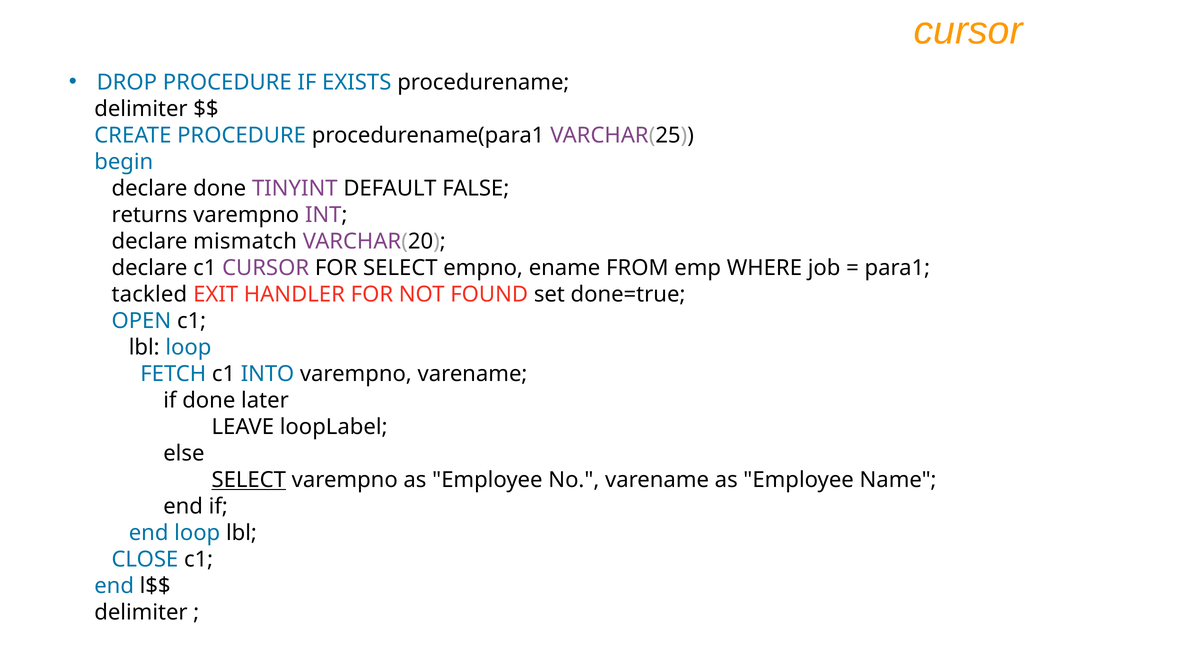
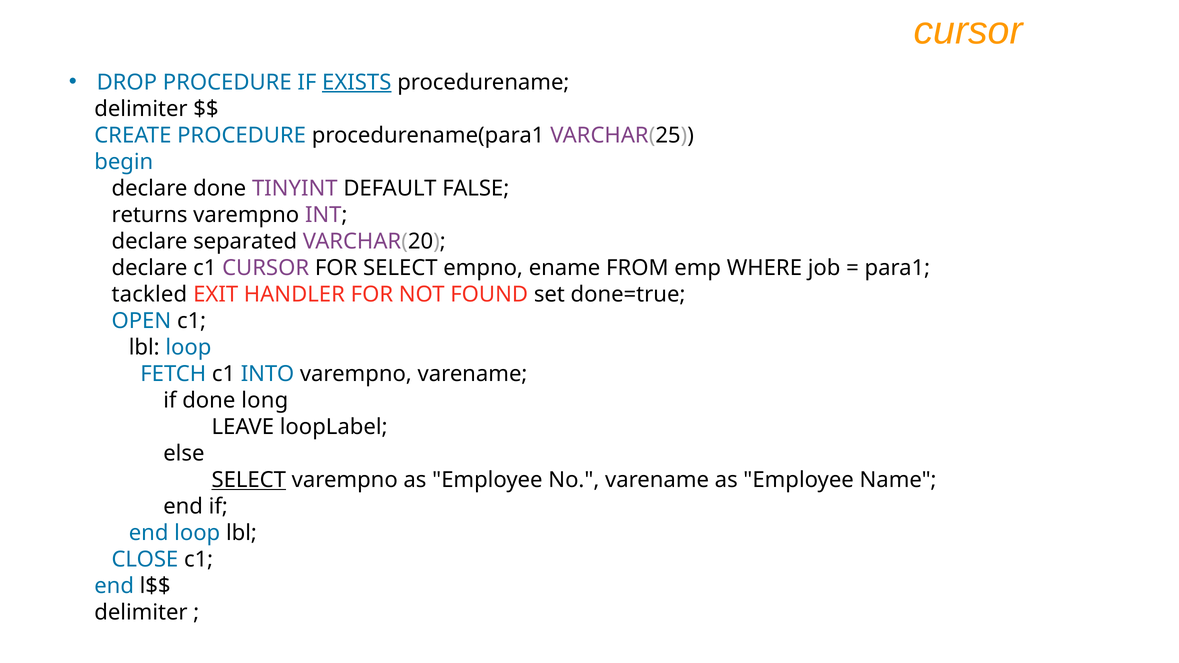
EXISTS underline: none -> present
mismatch: mismatch -> separated
later: later -> long
